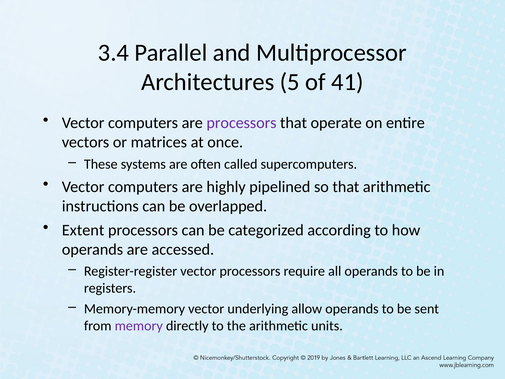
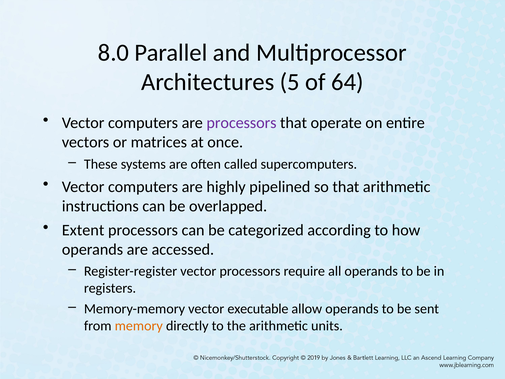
3.4: 3.4 -> 8.0
41: 41 -> 64
underlying: underlying -> executable
memory colour: purple -> orange
